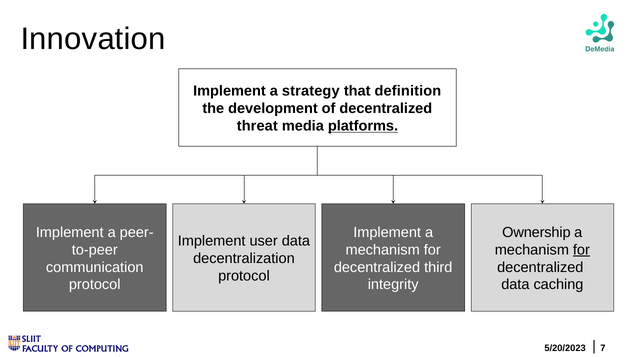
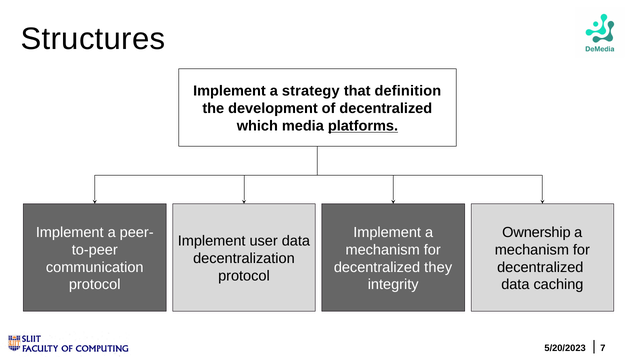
Innovation: Innovation -> Structures
threat: threat -> which
for at (581, 250) underline: present -> none
third: third -> they
